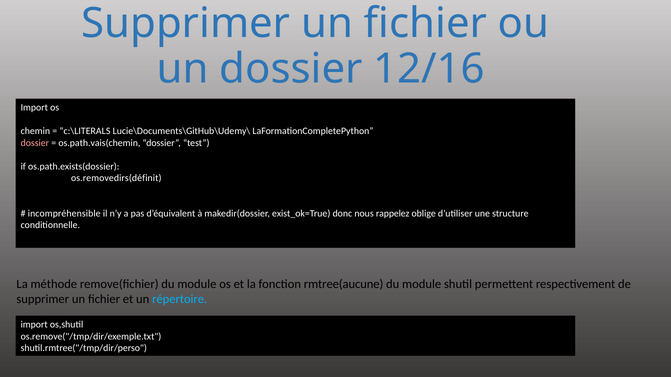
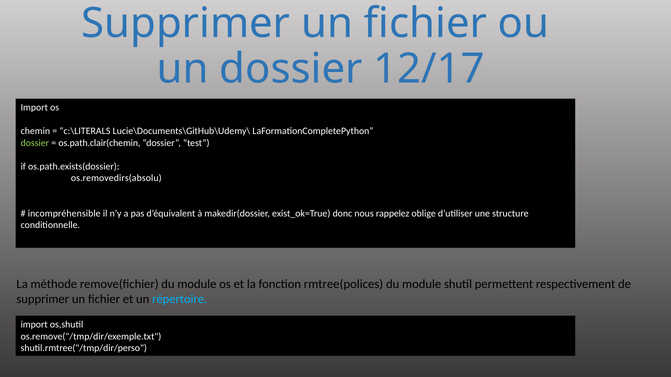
12/16: 12/16 -> 12/17
dossier at (35, 143) colour: pink -> light green
os.path.vais(chemin: os.path.vais(chemin -> os.path.clair(chemin
os.removedirs(définit: os.removedirs(définit -> os.removedirs(absolu
rmtree(aucune: rmtree(aucune -> rmtree(polices
